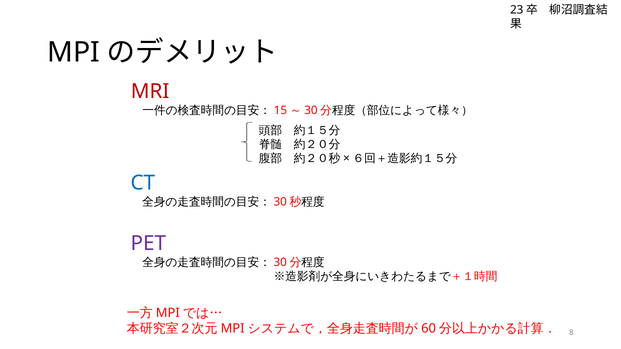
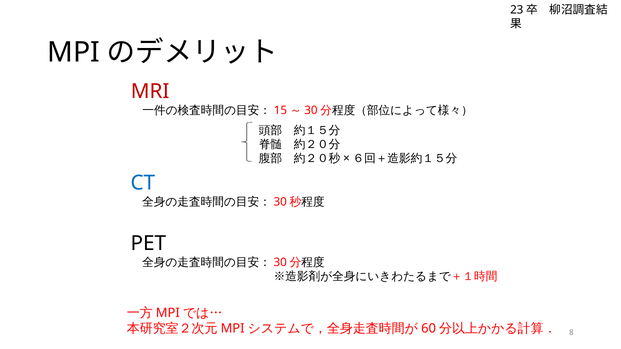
PET colour: purple -> black
